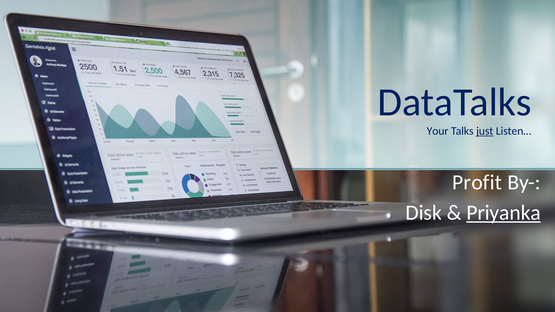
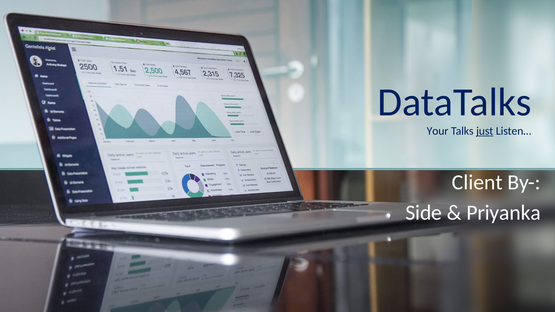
Profit: Profit -> Client
Disk: Disk -> Side
Priyanka underline: present -> none
